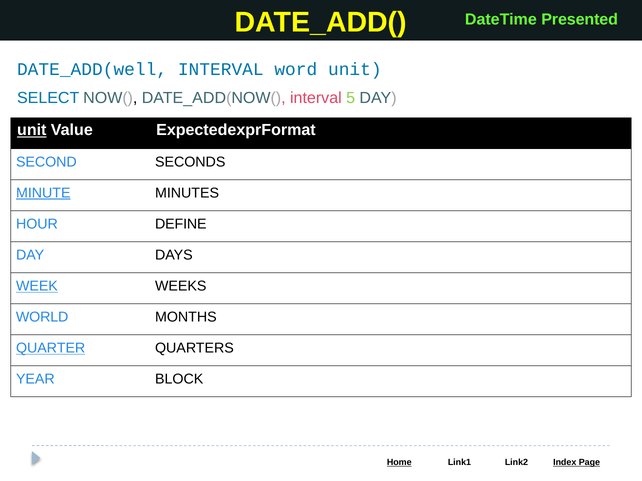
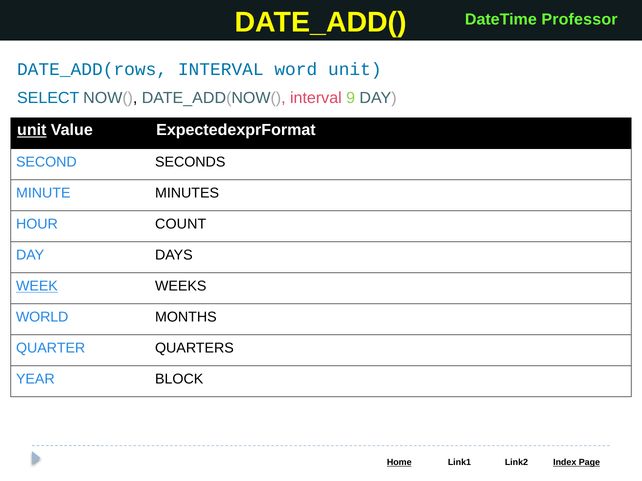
Presented: Presented -> Professor
DATE_ADD(well: DATE_ADD(well -> DATE_ADD(rows
5: 5 -> 9
MINUTE underline: present -> none
DEFINE: DEFINE -> COUNT
QUARTER underline: present -> none
